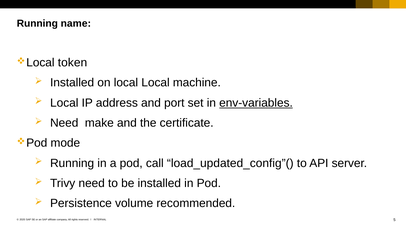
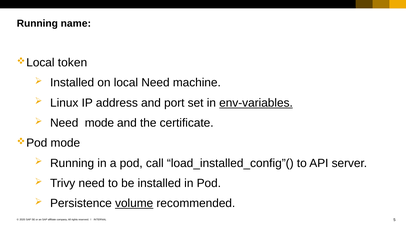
local Local: Local -> Need
Local at (64, 103): Local -> Linux
Need make: make -> mode
load_updated_config”(: load_updated_config”( -> load_installed_config”(
volume underline: none -> present
